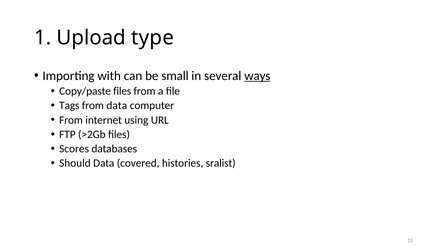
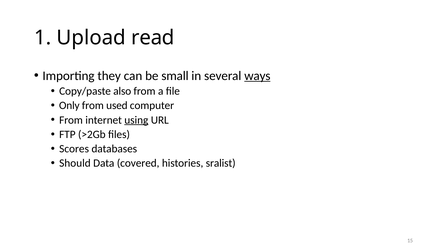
type: type -> read
with: with -> they
Copy/paste files: files -> also
Tags: Tags -> Only
from data: data -> used
using underline: none -> present
